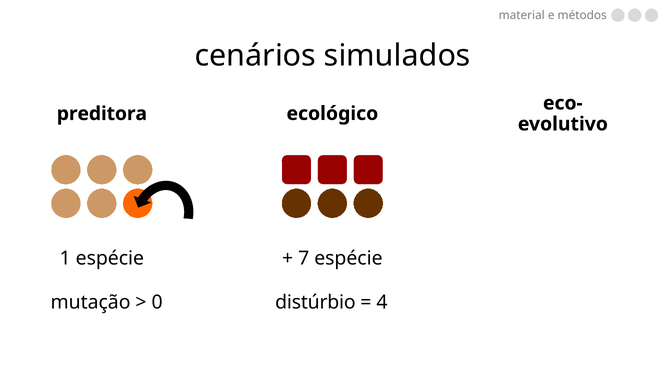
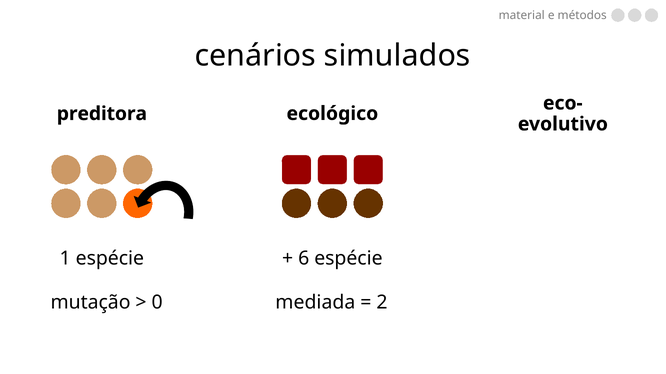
7: 7 -> 6
distúrbio: distúrbio -> mediada
4: 4 -> 2
